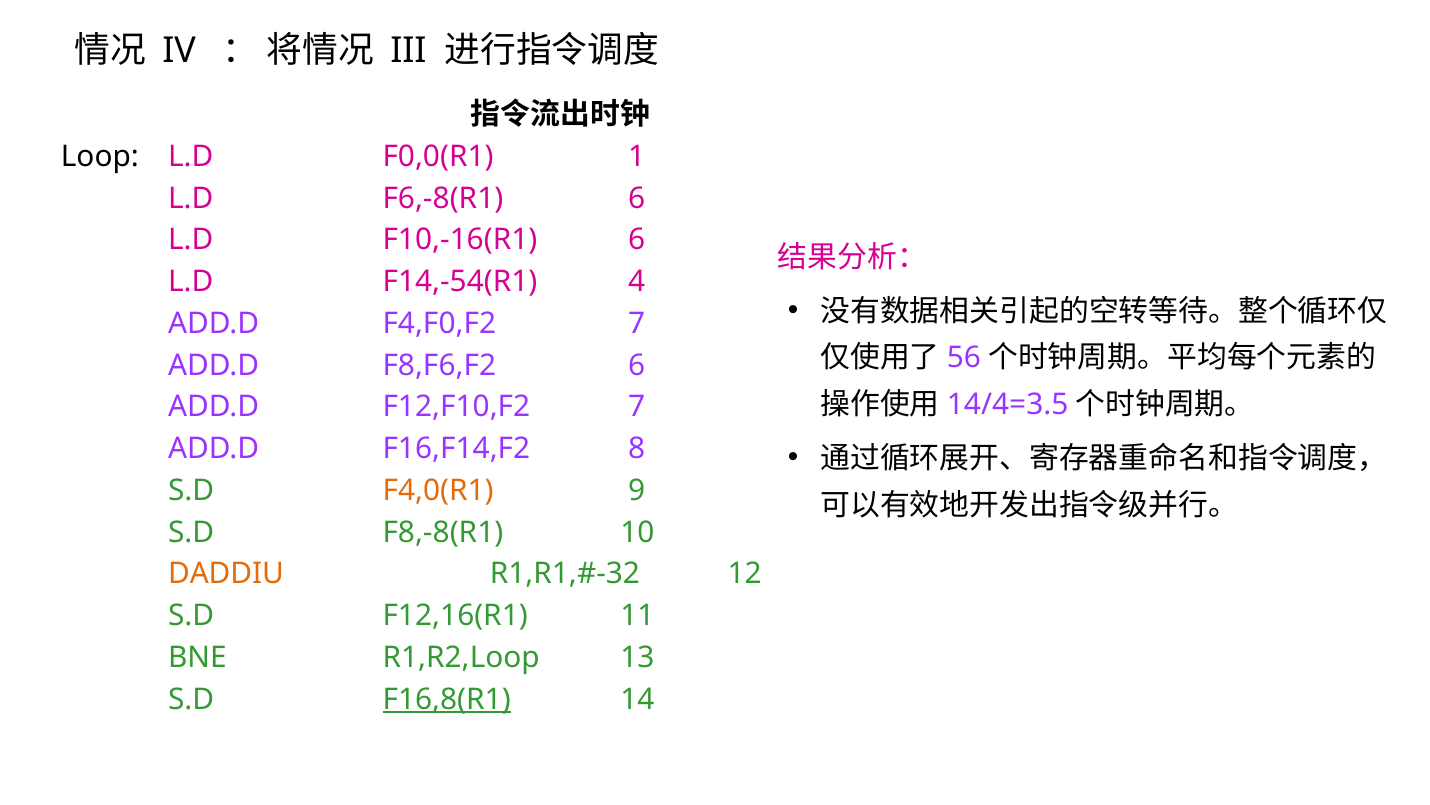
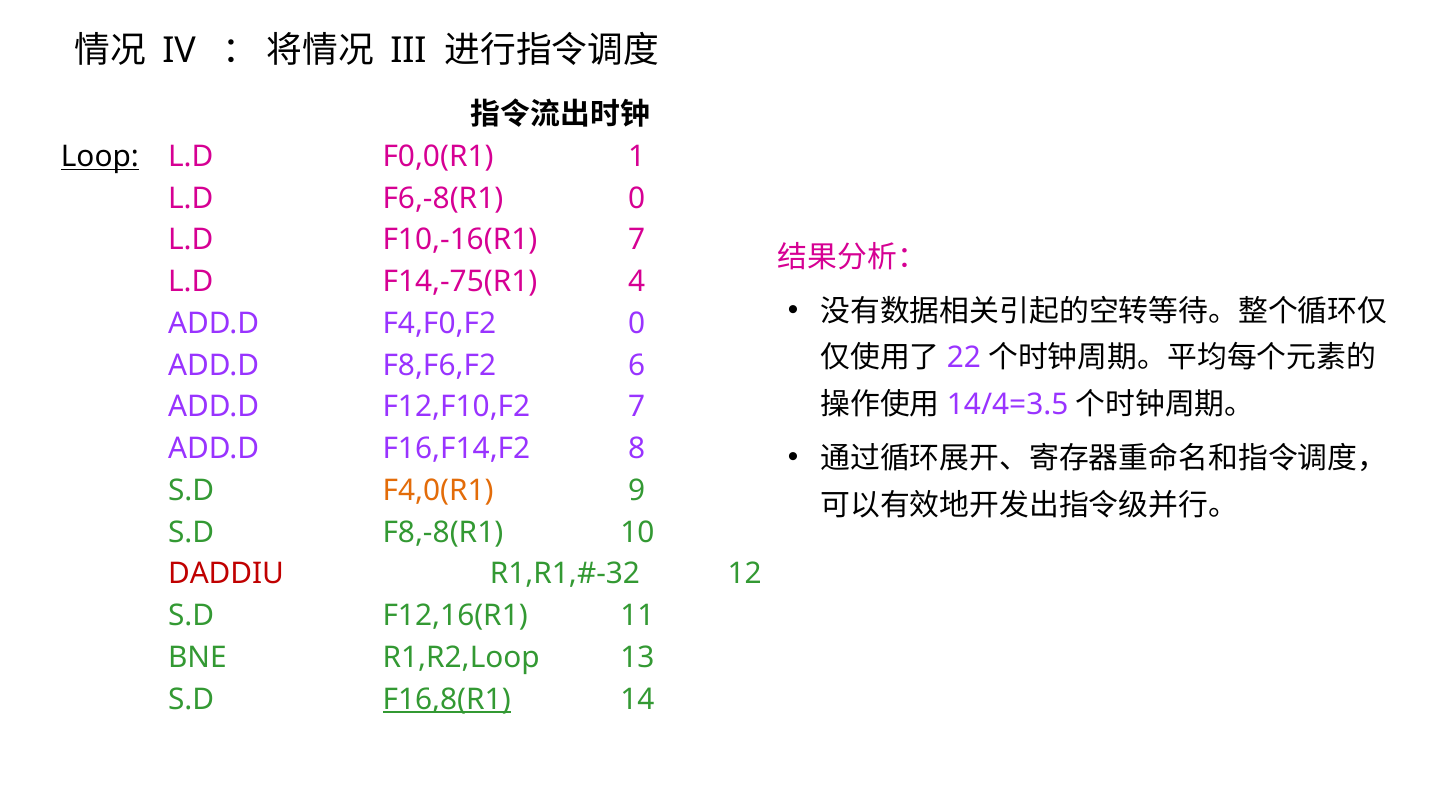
Loop underline: none -> present
F6,-8(R1 6: 6 -> 0
F10,-16(R1 6: 6 -> 7
F14,-54(R1: F14,-54(R1 -> F14,-75(R1
F4,F0,F2 7: 7 -> 0
56: 56 -> 22
DADDIU colour: orange -> red
